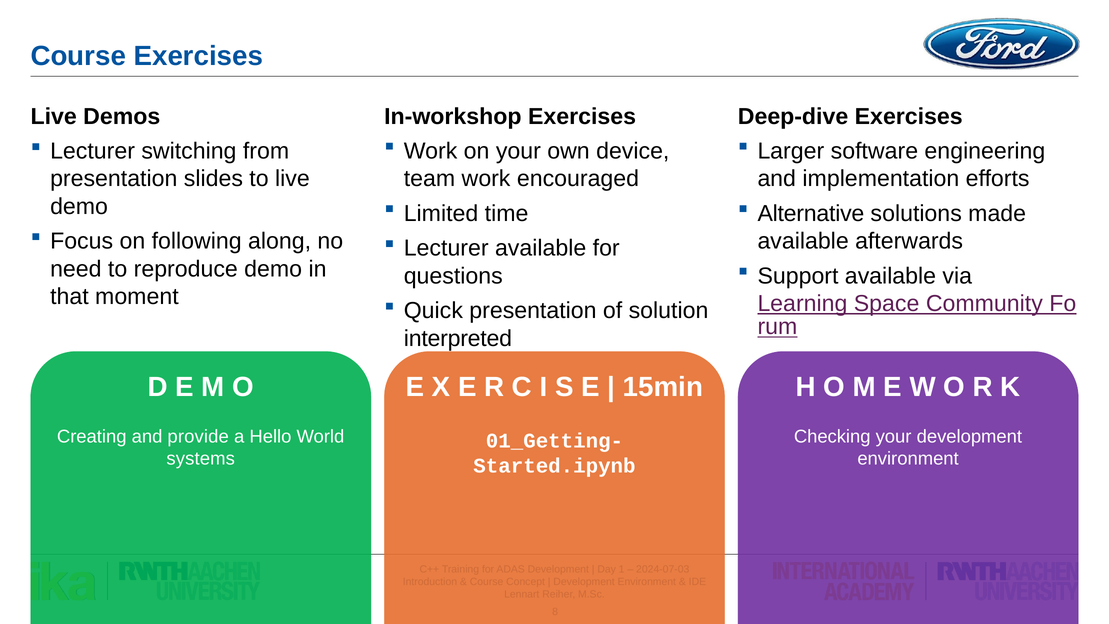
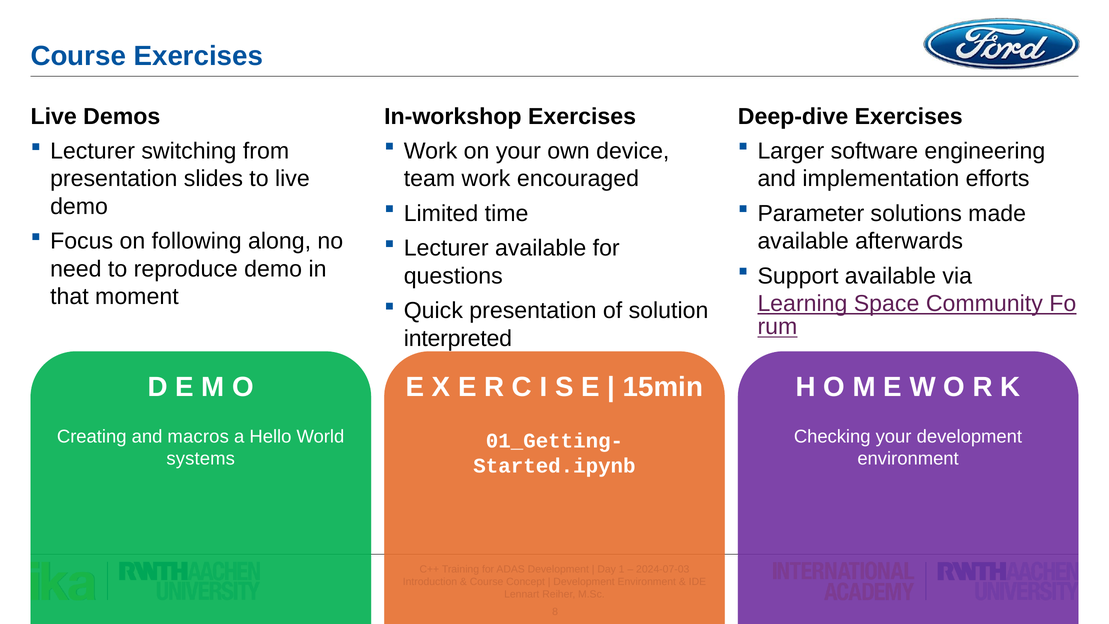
Alternative: Alternative -> Parameter
provide: provide -> macros
